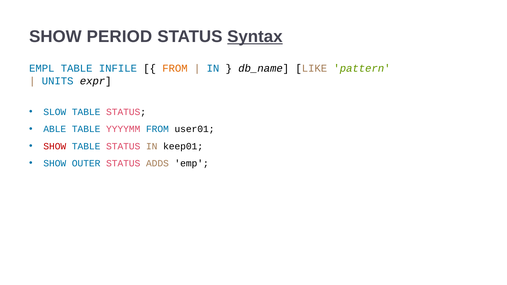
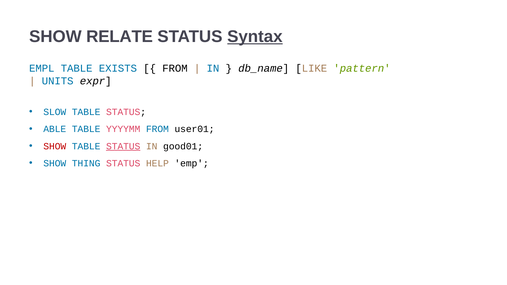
PERIOD: PERIOD -> RELATE
INFILE: INFILE -> EXISTS
FROM at (175, 68) colour: orange -> black
STATUS at (123, 146) underline: none -> present
keep01: keep01 -> good01
OUTER: OUTER -> THING
ADDS: ADDS -> HELP
